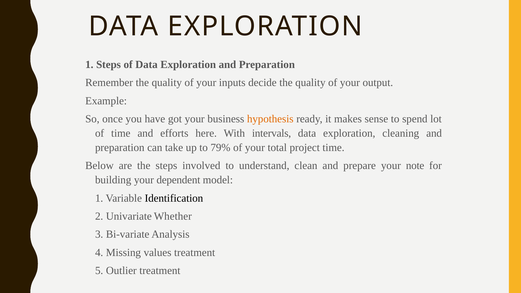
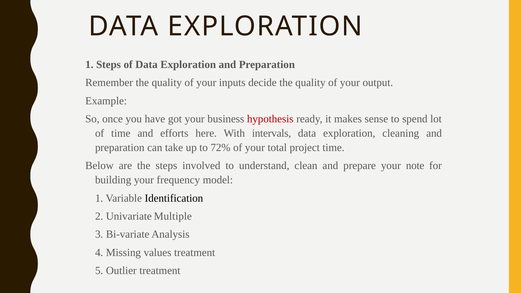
hypothesis colour: orange -> red
79%: 79% -> 72%
dependent: dependent -> frequency
Whether: Whether -> Multiple
